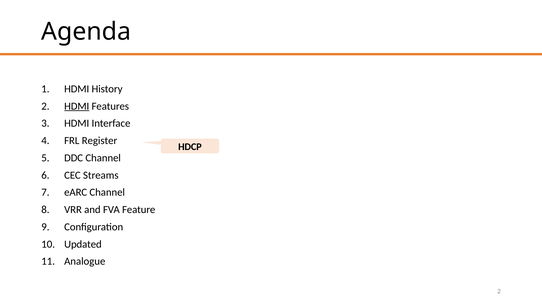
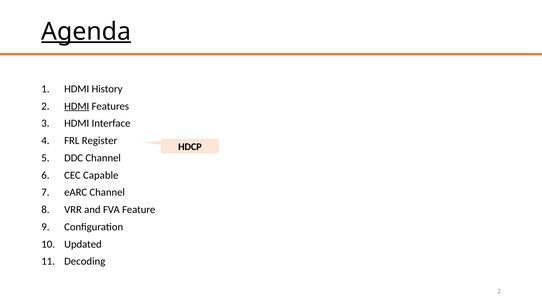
Agenda underline: none -> present
Streams: Streams -> Capable
Analogue: Analogue -> Decoding
